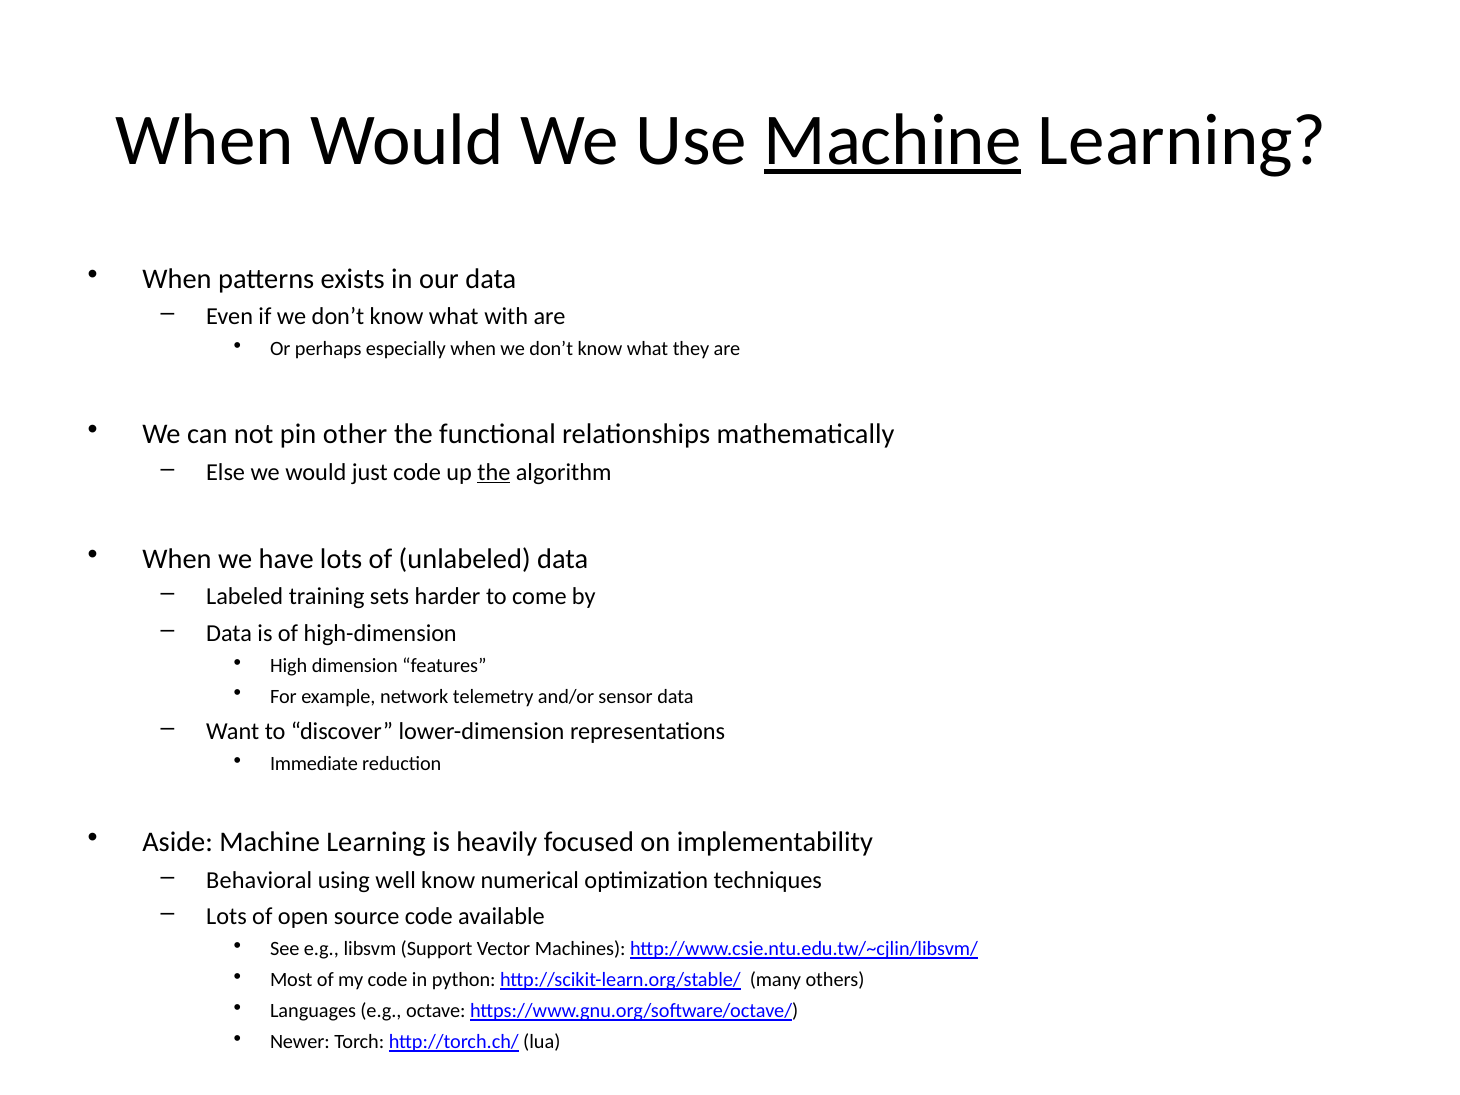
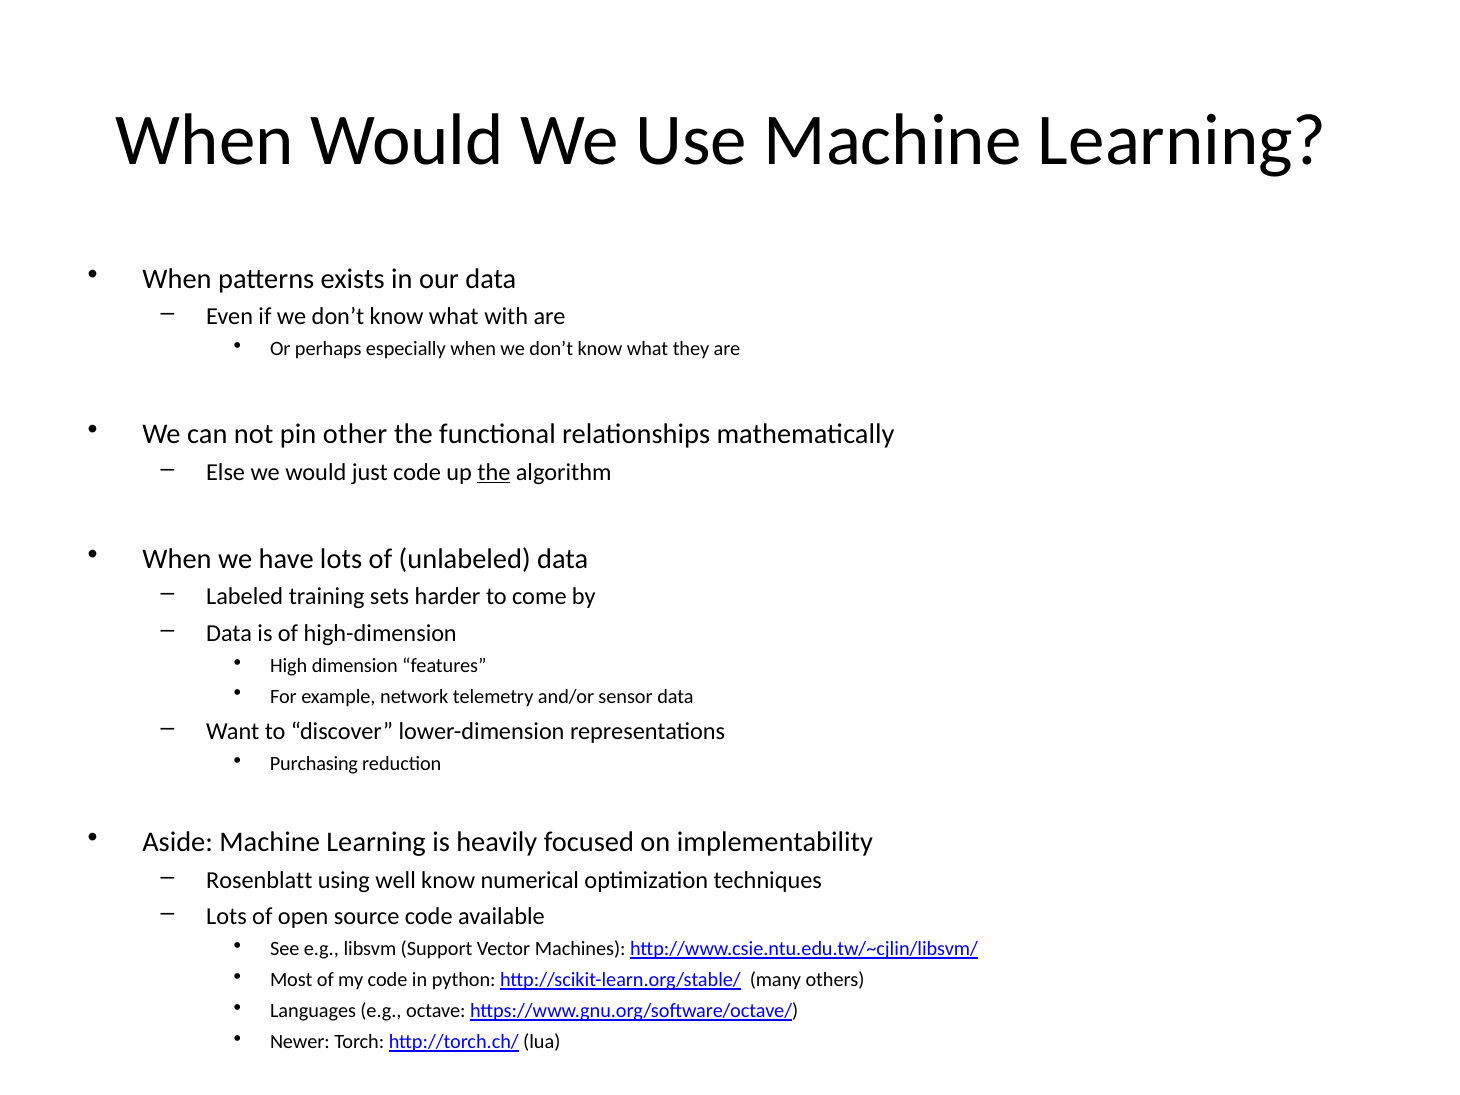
Machine at (893, 140) underline: present -> none
Immediate: Immediate -> Purchasing
Behavioral: Behavioral -> Rosenblatt
